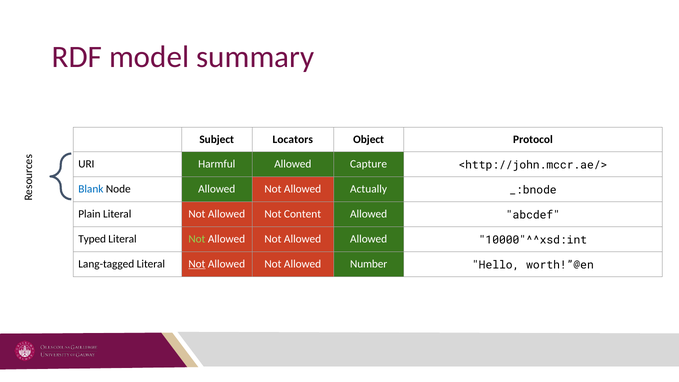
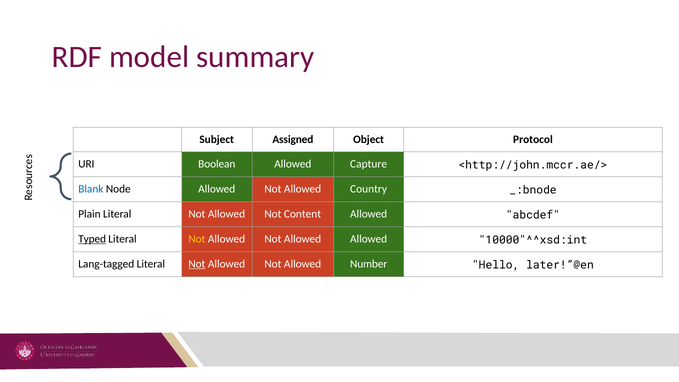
Locators: Locators -> Assigned
Harmful: Harmful -> Boolean
Actually: Actually -> Country
Typed underline: none -> present
Not at (197, 239) colour: light green -> yellow
worth!”@en: worth!”@en -> later!”@en
